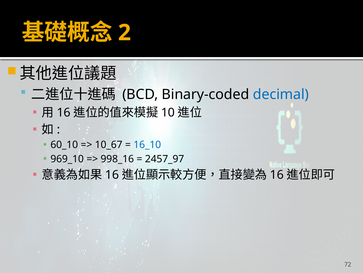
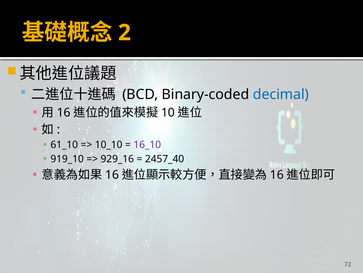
60_10: 60_10 -> 61_10
10_67: 10_67 -> 10_10
16_10 colour: blue -> purple
969_10: 969_10 -> 919_10
998_16: 998_16 -> 929_16
2457_97: 2457_97 -> 2457_40
